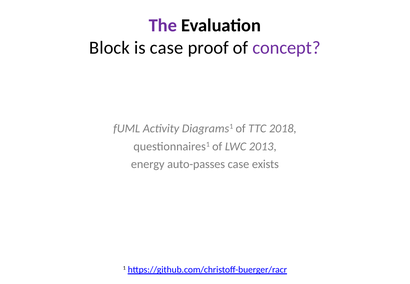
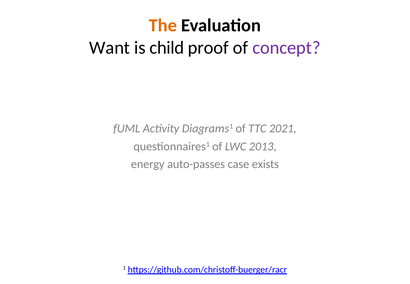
The colour: purple -> orange
Block: Block -> Want
is case: case -> child
2018: 2018 -> 2021
